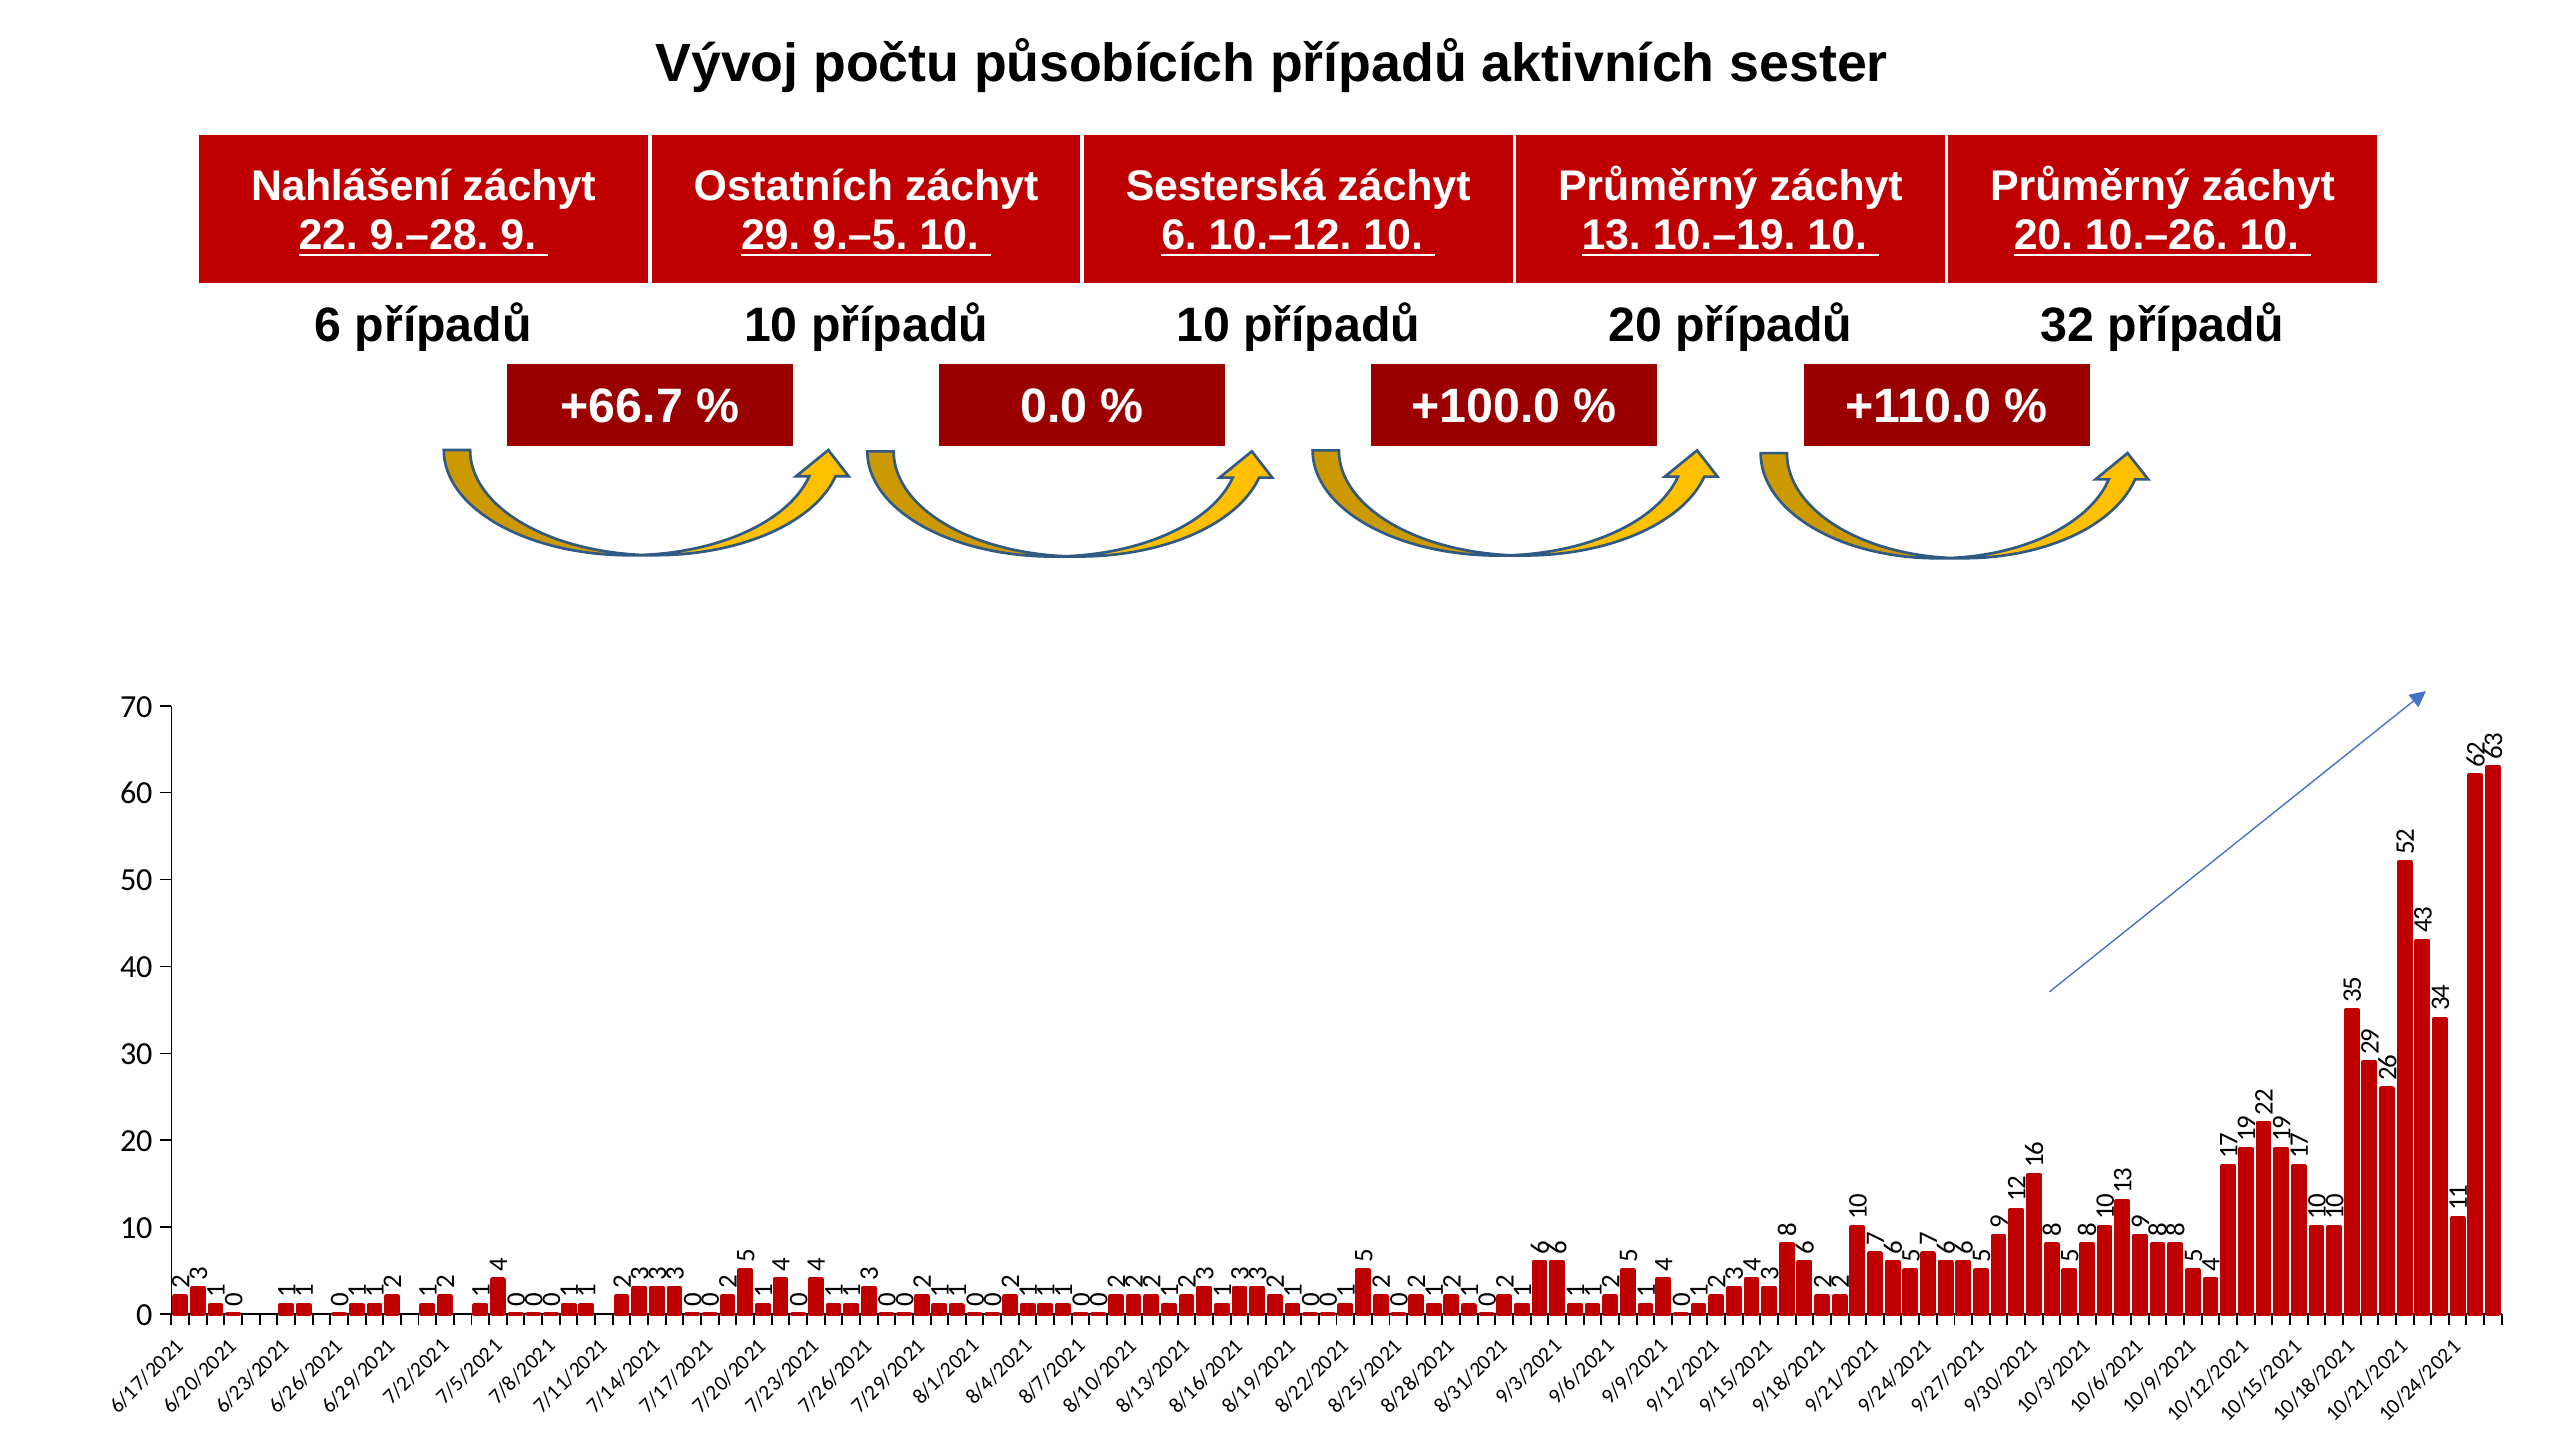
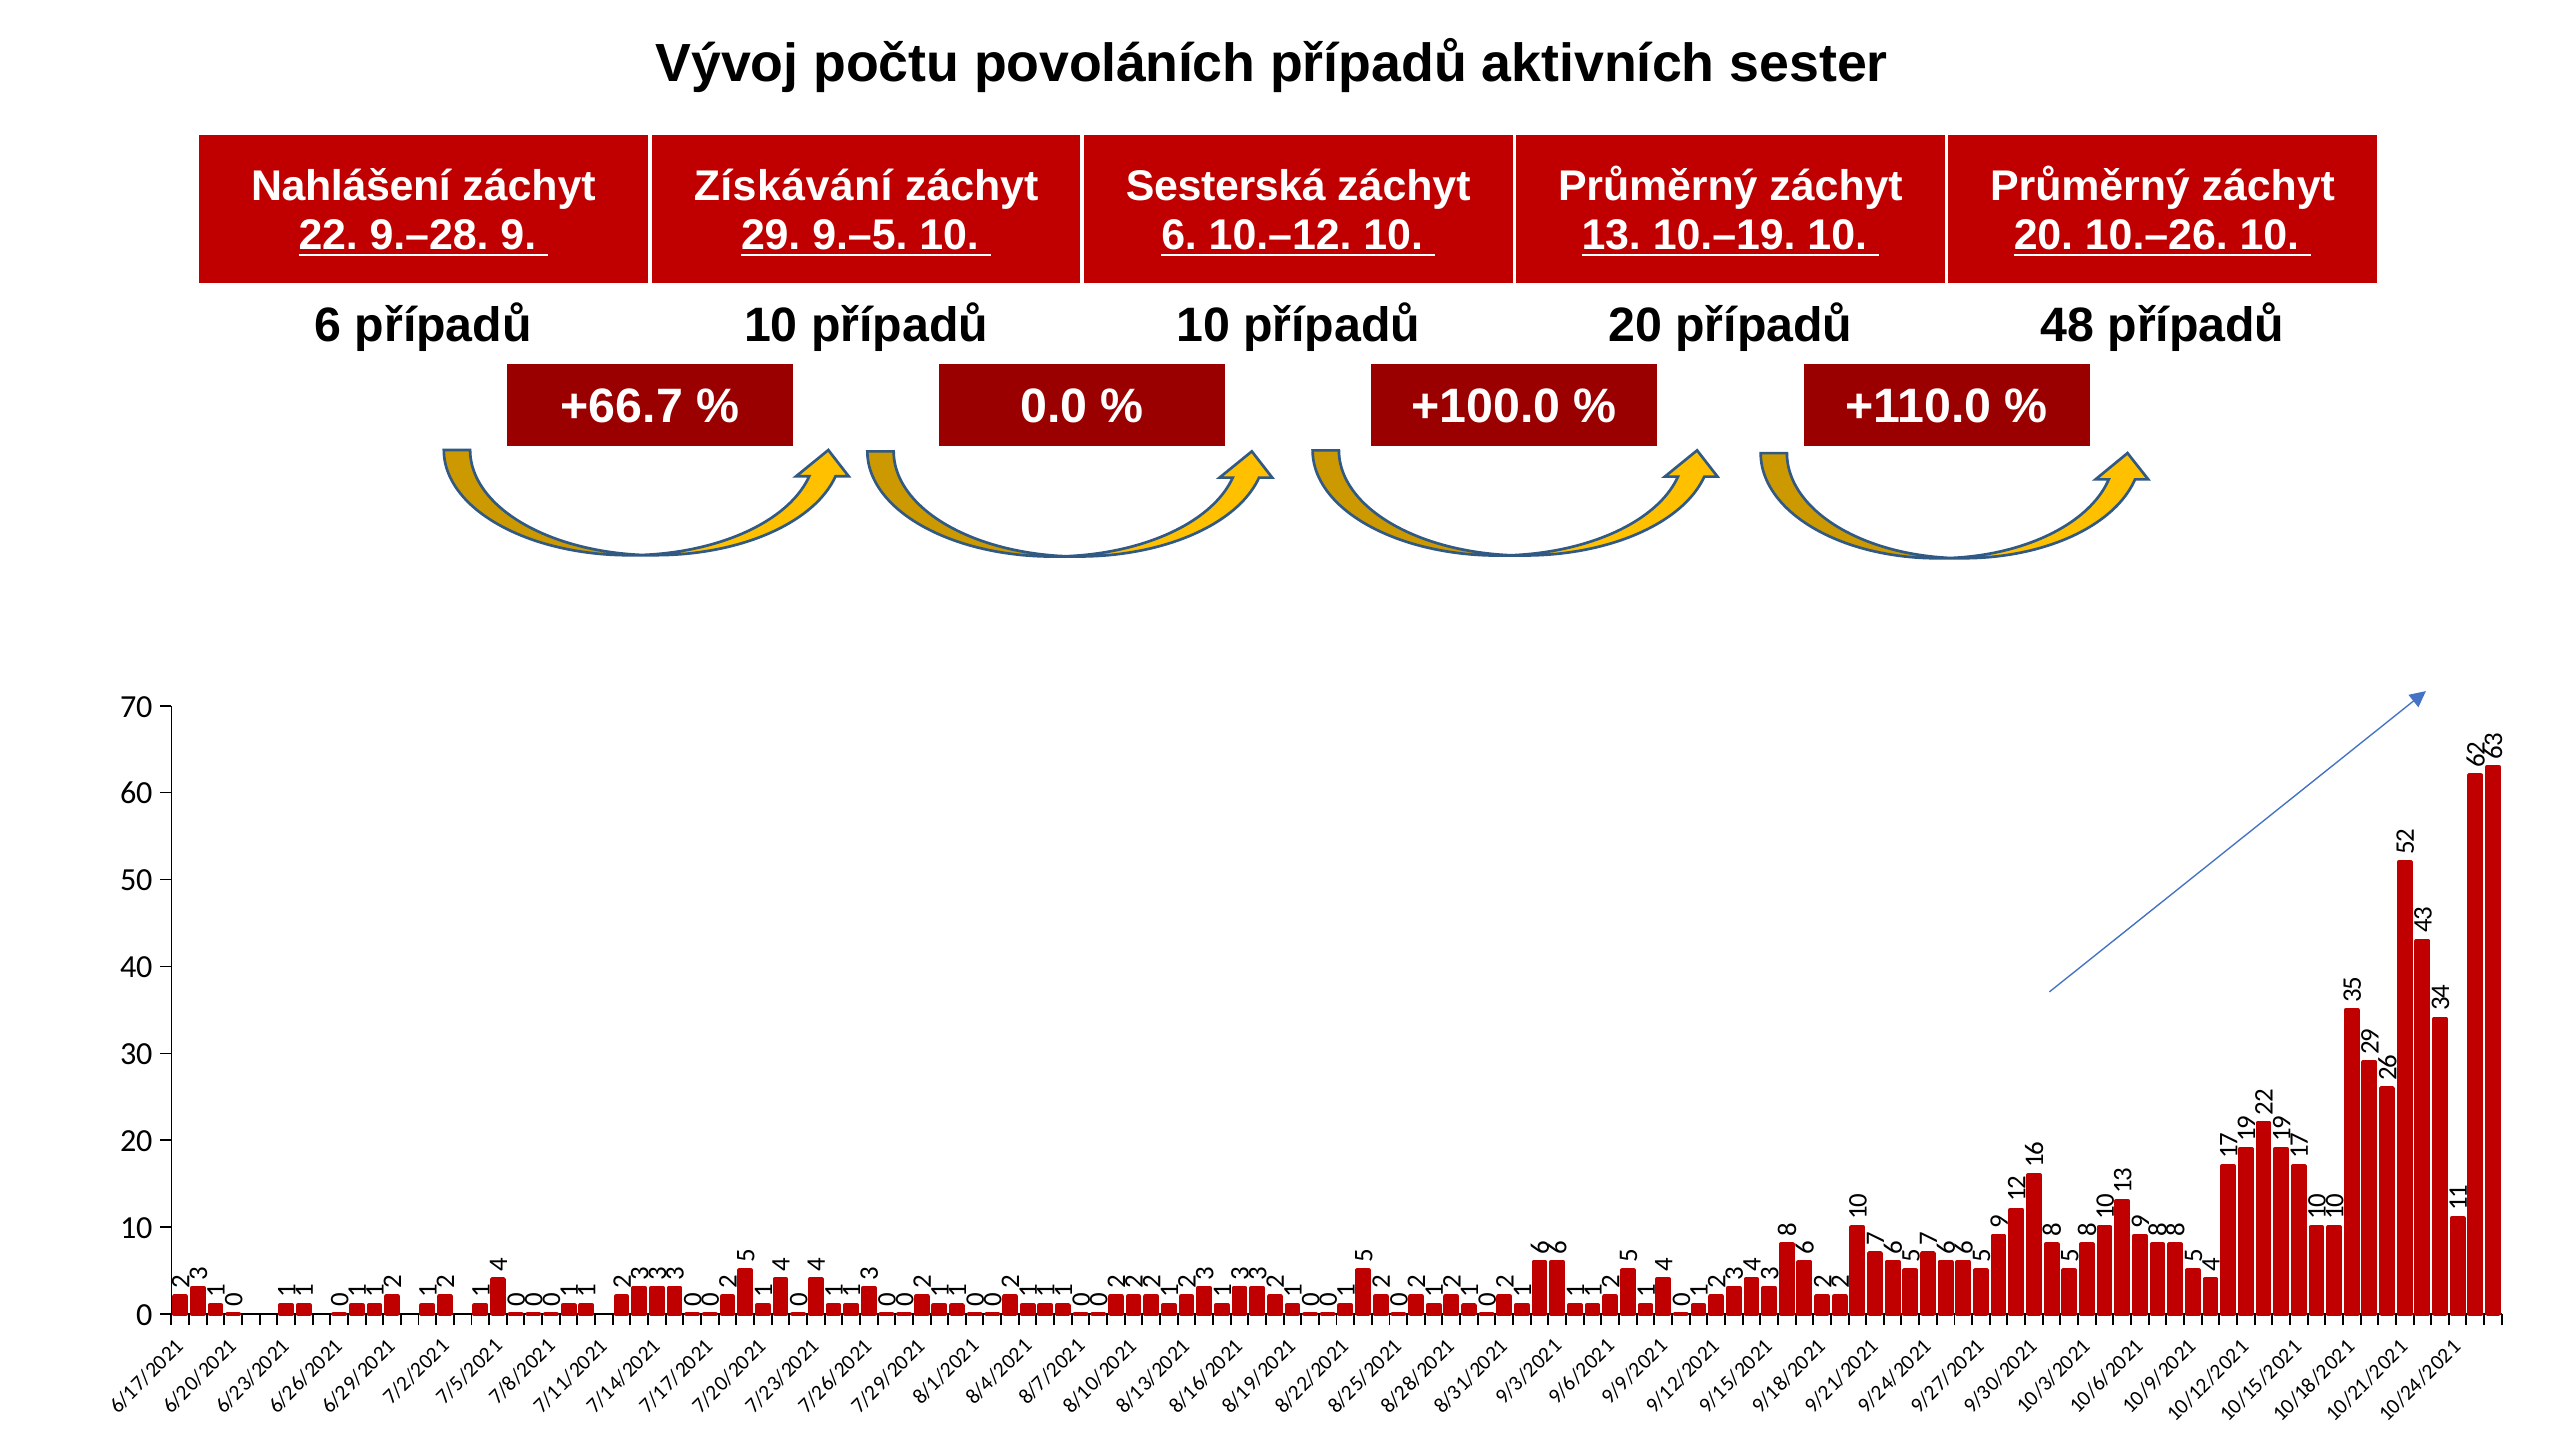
působících: působících -> povoláních
Ostatních: Ostatních -> Získávání
32: 32 -> 48
